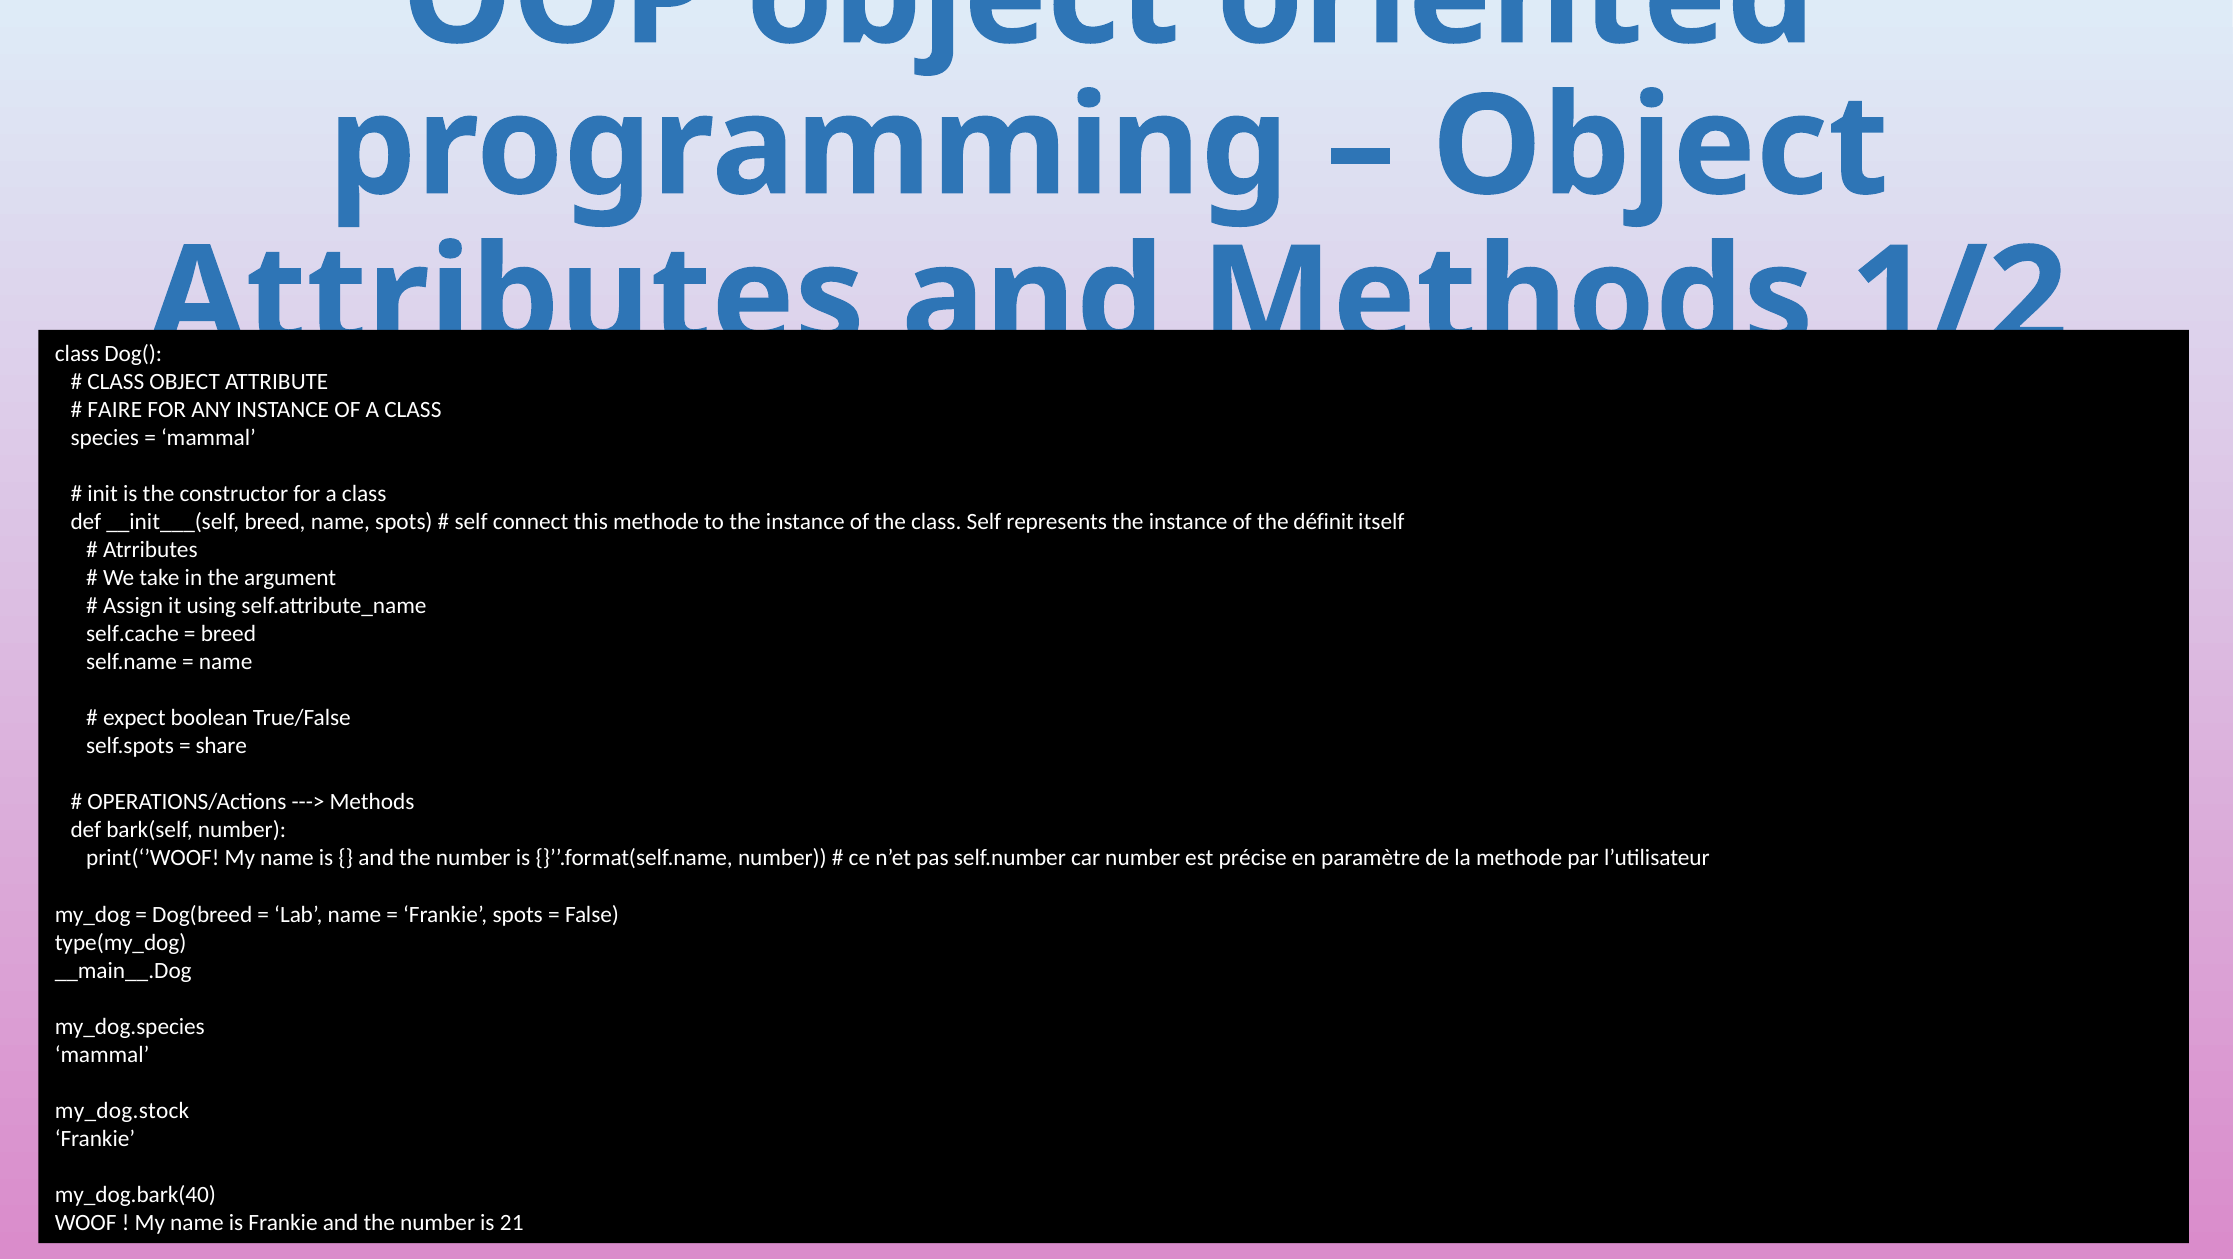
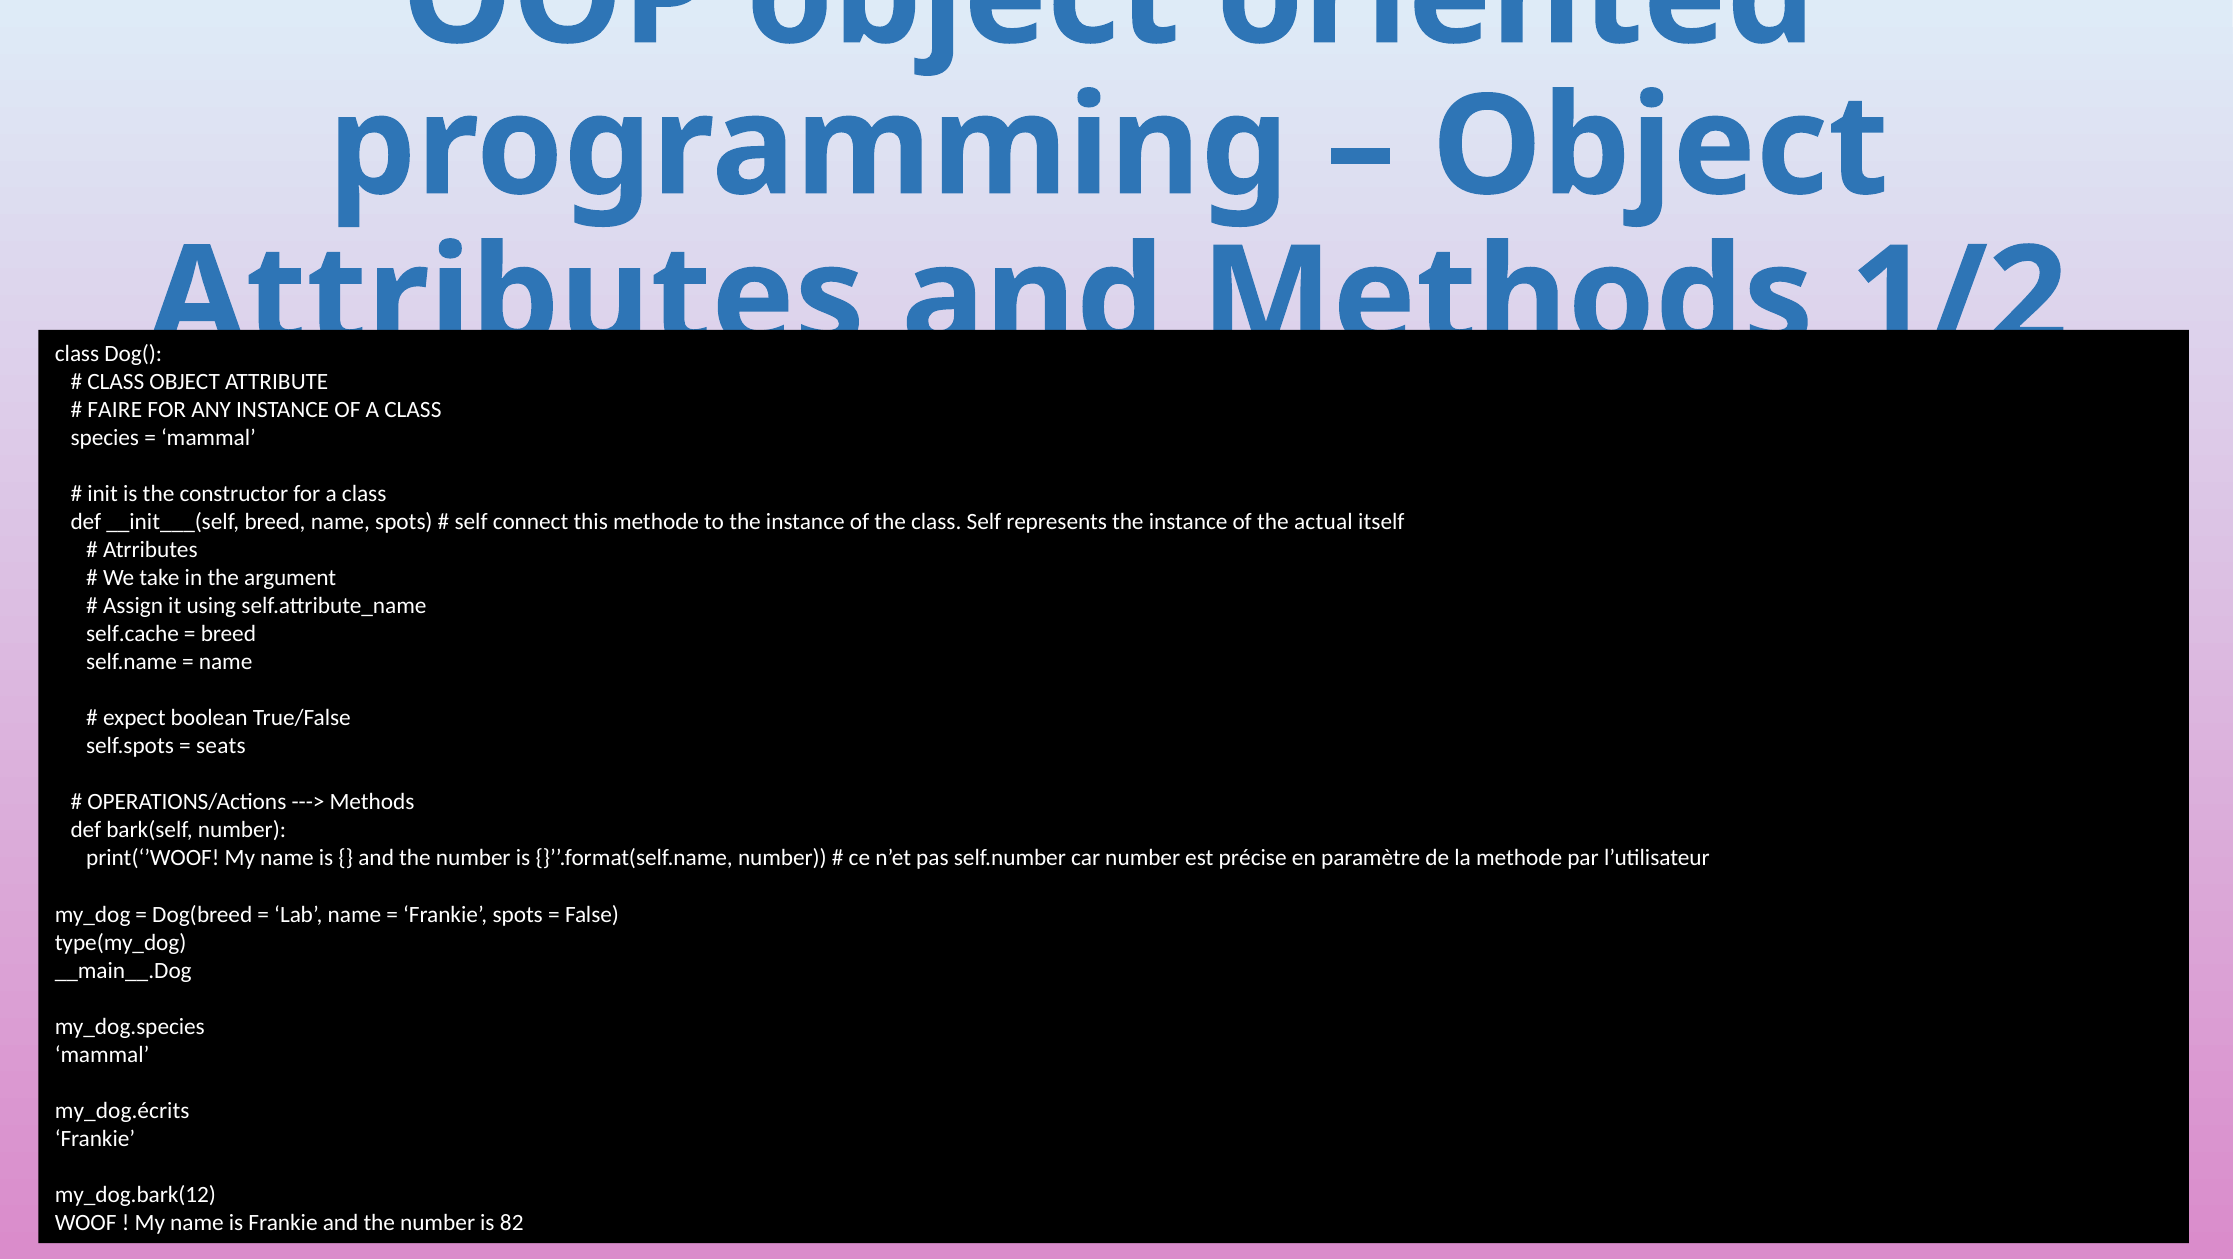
définit: définit -> actual
share: share -> seats
my_dog.stock: my_dog.stock -> my_dog.écrits
my_dog.bark(40: my_dog.bark(40 -> my_dog.bark(12
21: 21 -> 82
